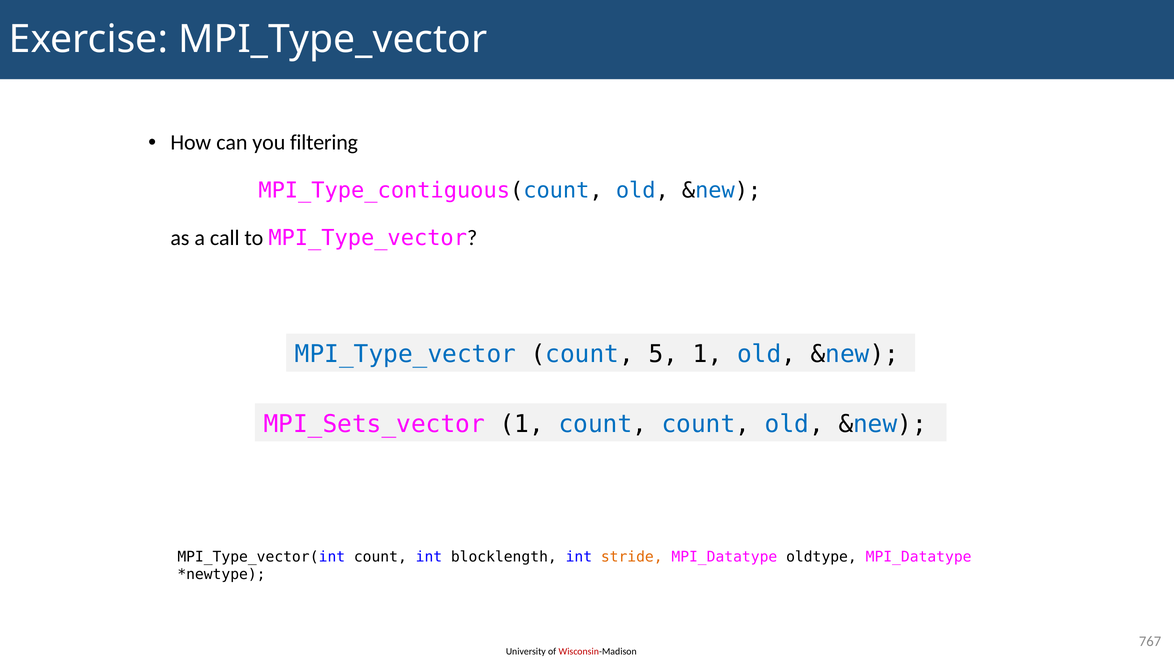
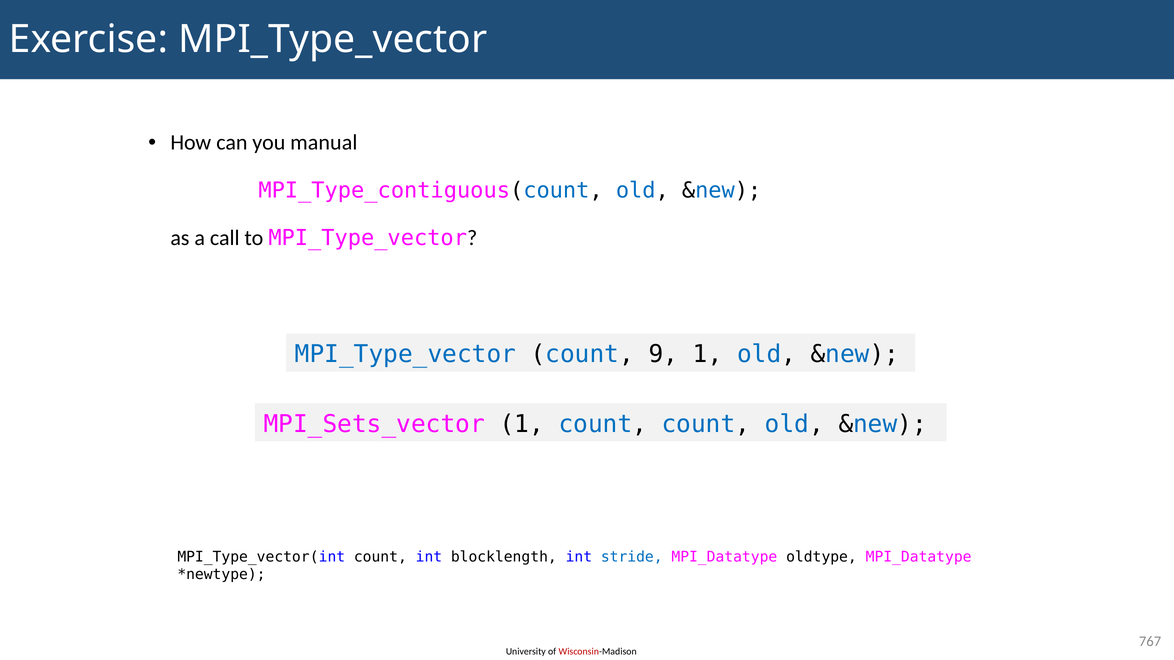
filtering: filtering -> manual
5: 5 -> 9
stride colour: orange -> blue
